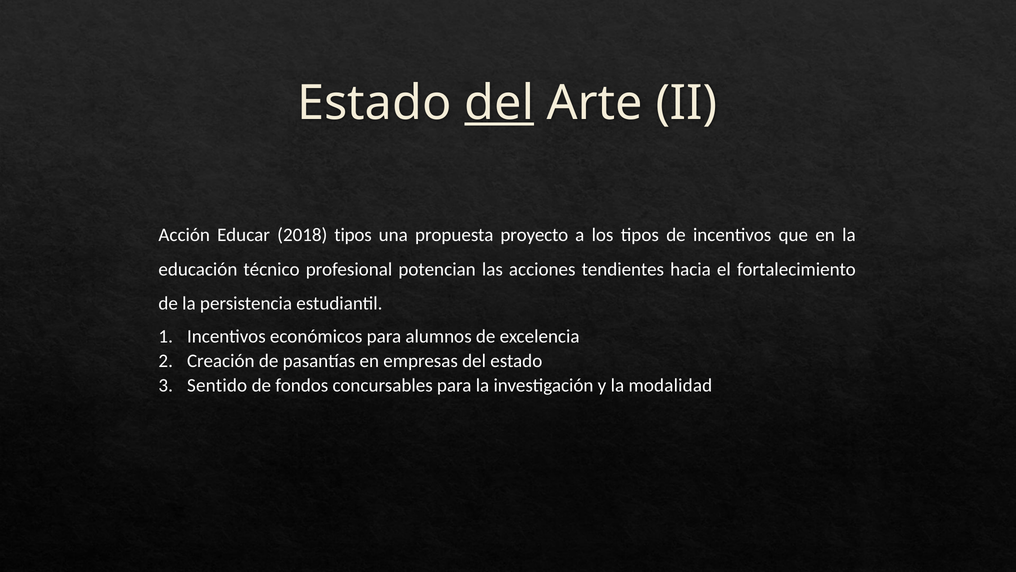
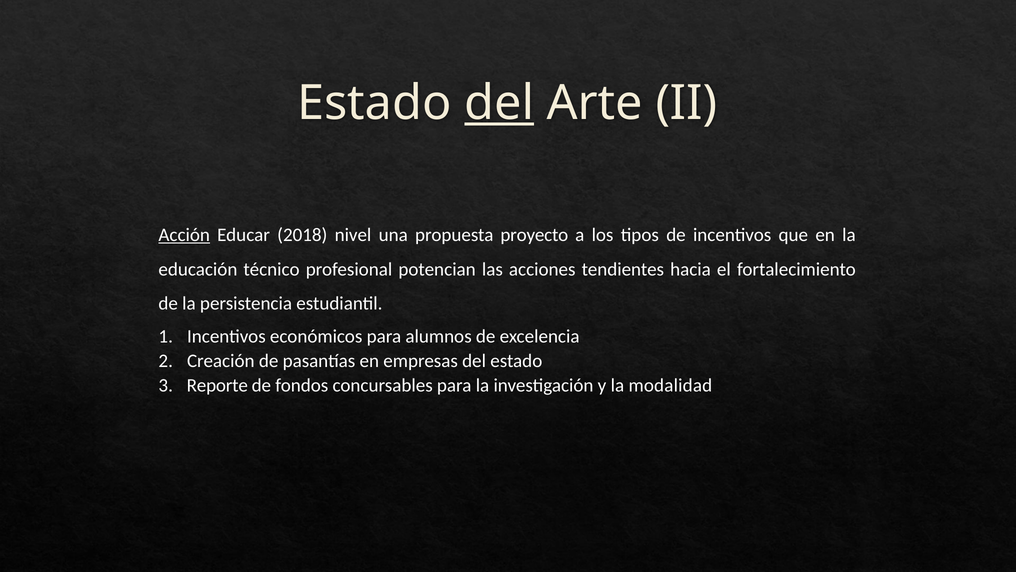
Acción underline: none -> present
2018 tipos: tipos -> nivel
Sentido: Sentido -> Reporte
